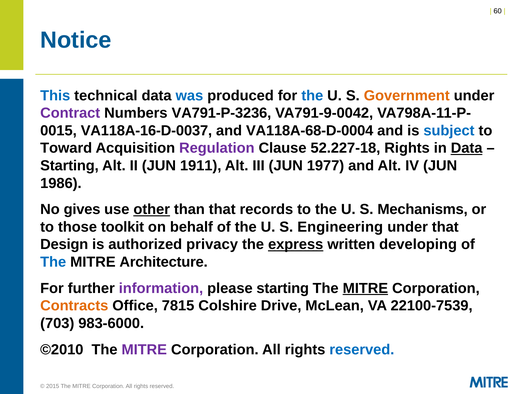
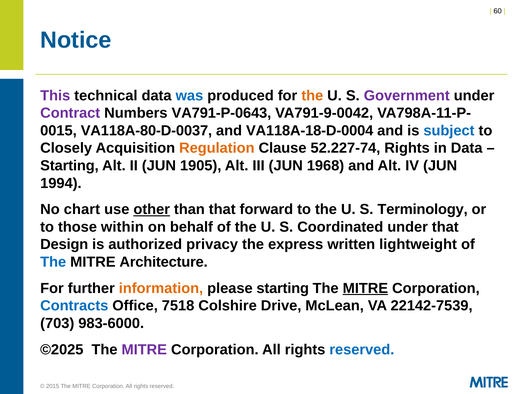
This colour: blue -> purple
the at (312, 96) colour: blue -> orange
Government colour: orange -> purple
VA791-P-3236: VA791-P-3236 -> VA791-P-0643
VA118A-16-D-0037: VA118A-16-D-0037 -> VA118A-80-D-0037
VA118A-68-D-0004: VA118A-68-D-0004 -> VA118A-18-D-0004
Toward: Toward -> Closely
Regulation colour: purple -> orange
52.227-18: 52.227-18 -> 52.227-74
Data at (467, 148) underline: present -> none
1911: 1911 -> 1905
1977: 1977 -> 1968
1986: 1986 -> 1994
gives: gives -> chart
records: records -> forward
Mechanisms: Mechanisms -> Terminology
toolkit: toolkit -> within
Engineering: Engineering -> Coordinated
express underline: present -> none
developing: developing -> lightweight
information colour: purple -> orange
Contracts colour: orange -> blue
7815: 7815 -> 7518
22100-7539: 22100-7539 -> 22142-7539
©2010: ©2010 -> ©2025
